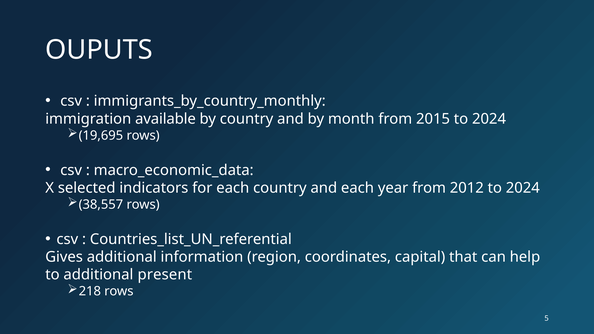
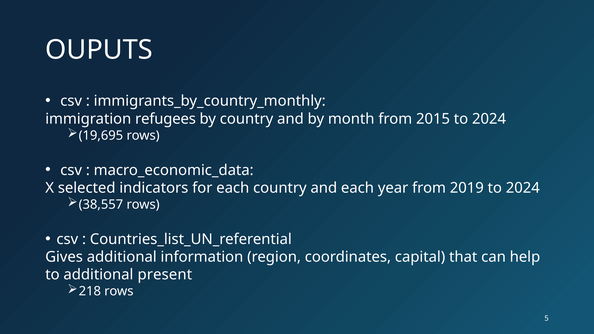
available: available -> refugees
2012: 2012 -> 2019
